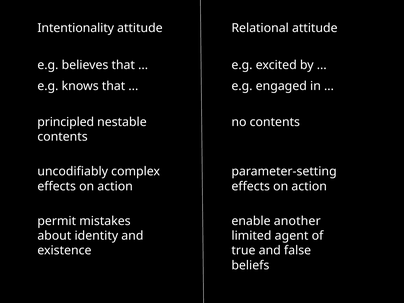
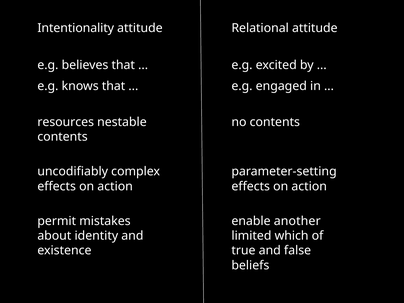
principled: principled -> resources
agent: agent -> which
